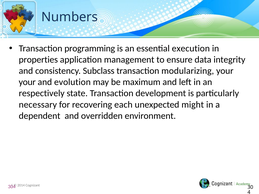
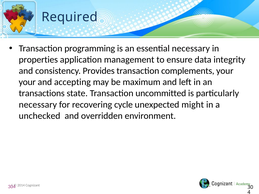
Numbers: Numbers -> Required
essential execution: execution -> necessary
Subclass: Subclass -> Provides
modularizing: modularizing -> complements
evolution: evolution -> accepting
respectively: respectively -> transactions
development: development -> uncommitted
each: each -> cycle
dependent: dependent -> unchecked
